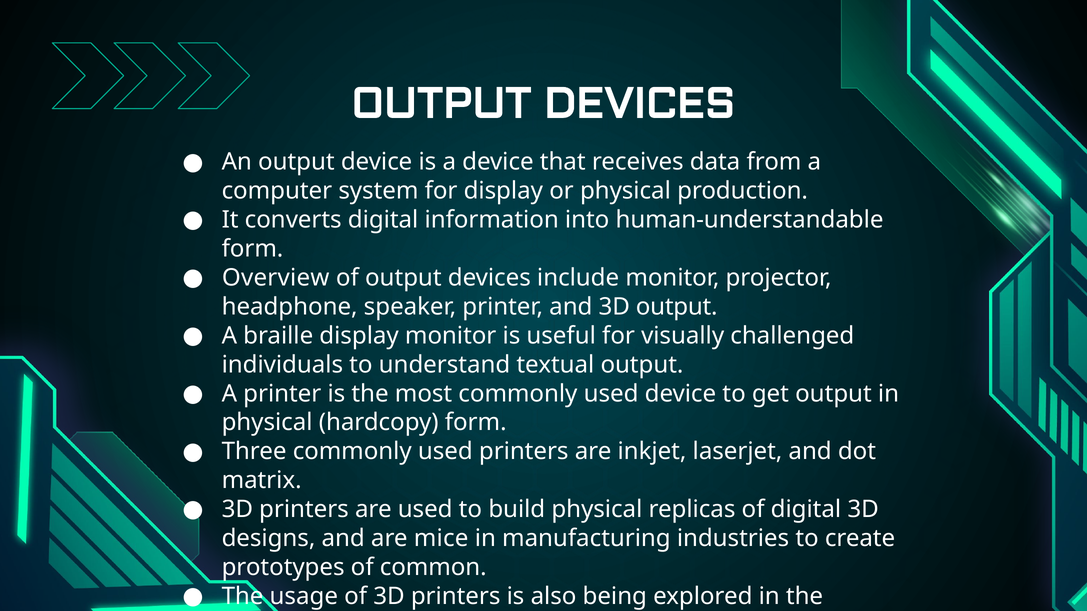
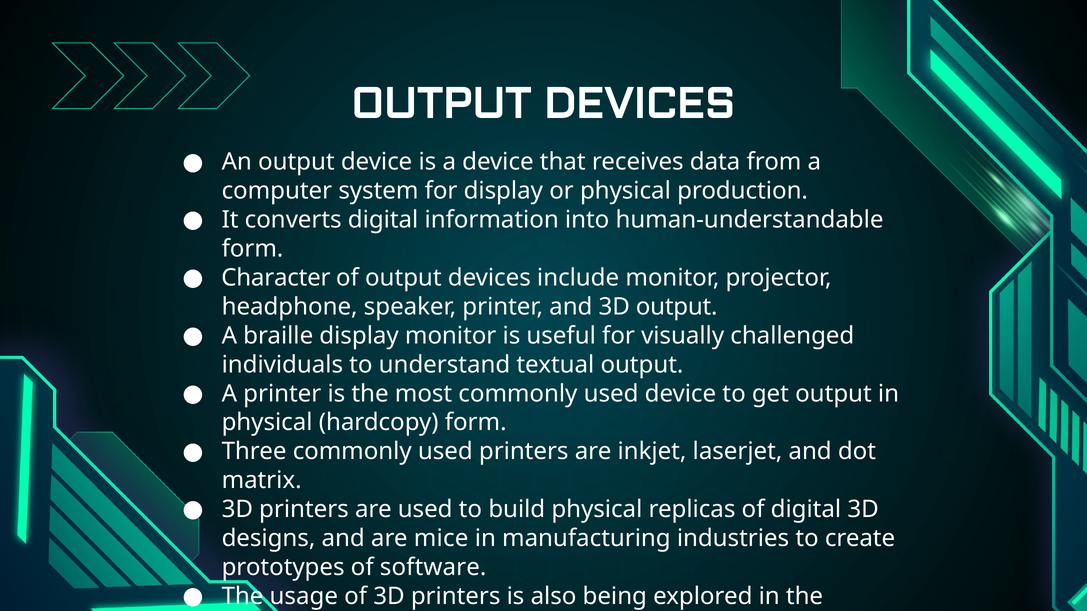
Overview: Overview -> Character
common: common -> software
